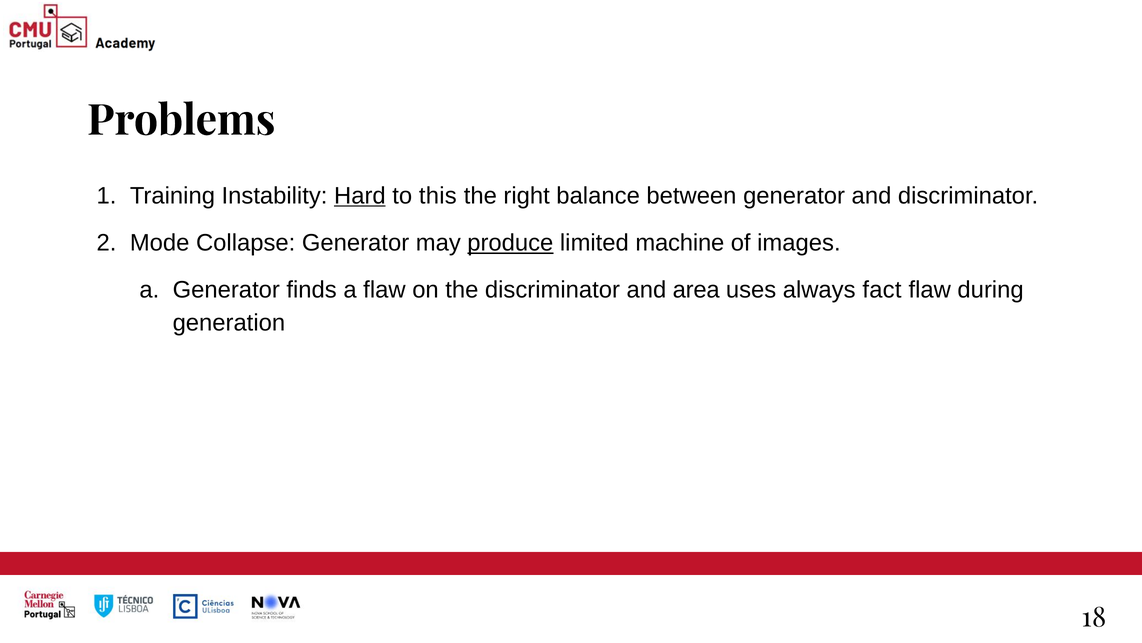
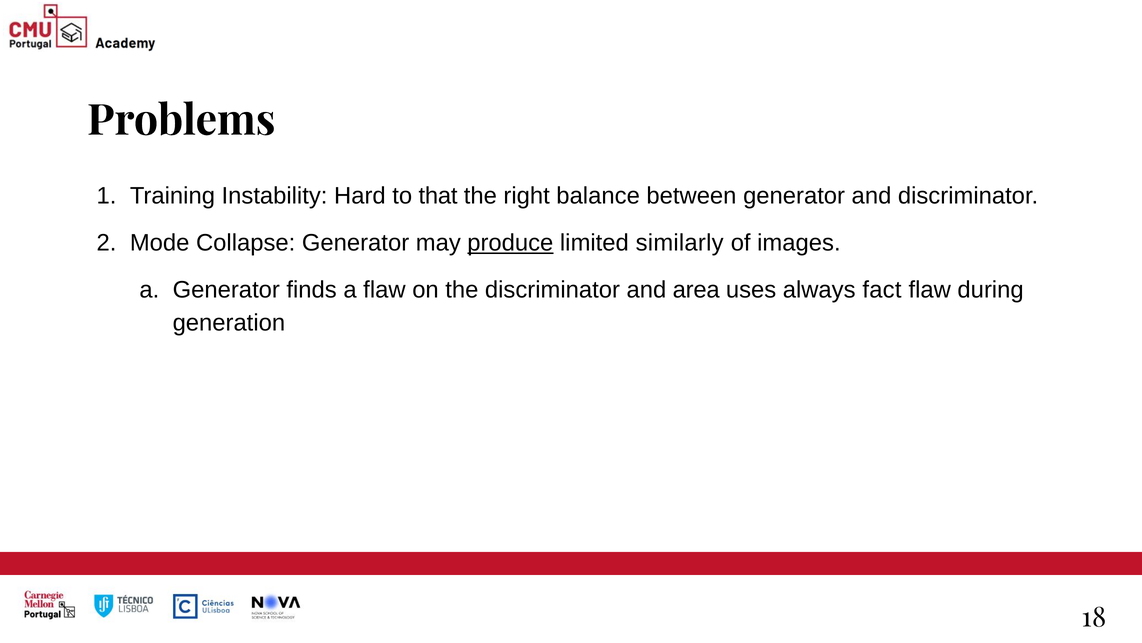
Hard underline: present -> none
this: this -> that
machine: machine -> similarly
